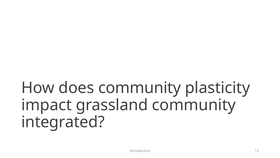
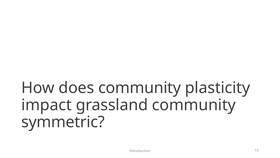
integrated: integrated -> symmetric
